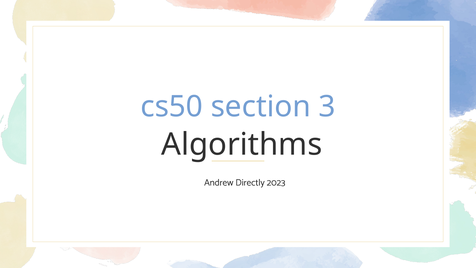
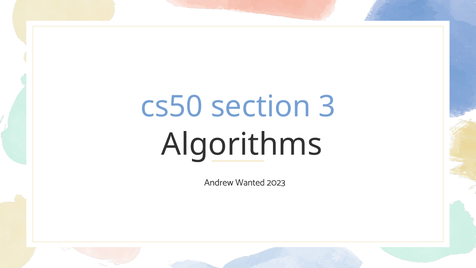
Directly: Directly -> Wanted
